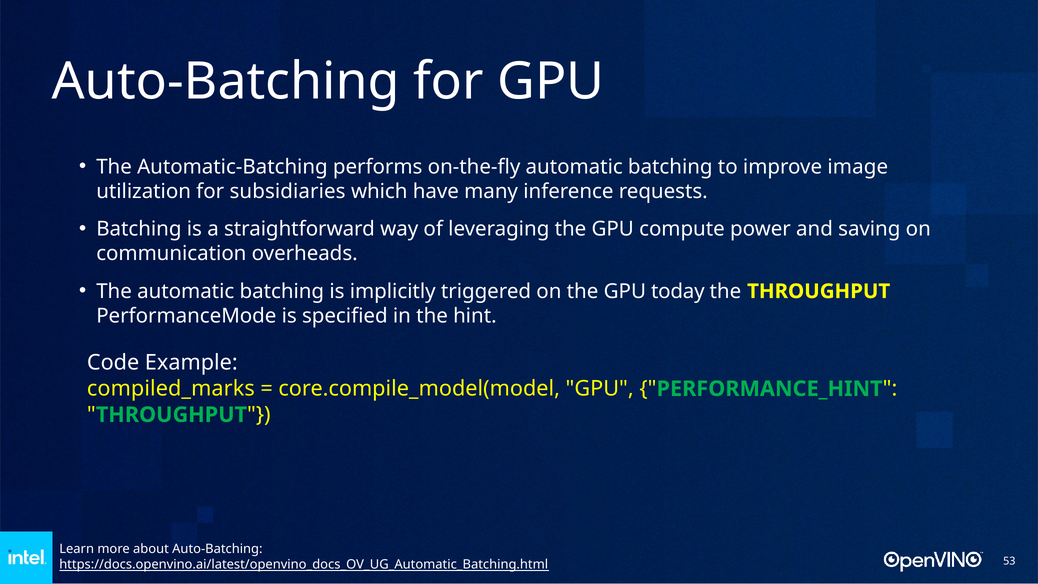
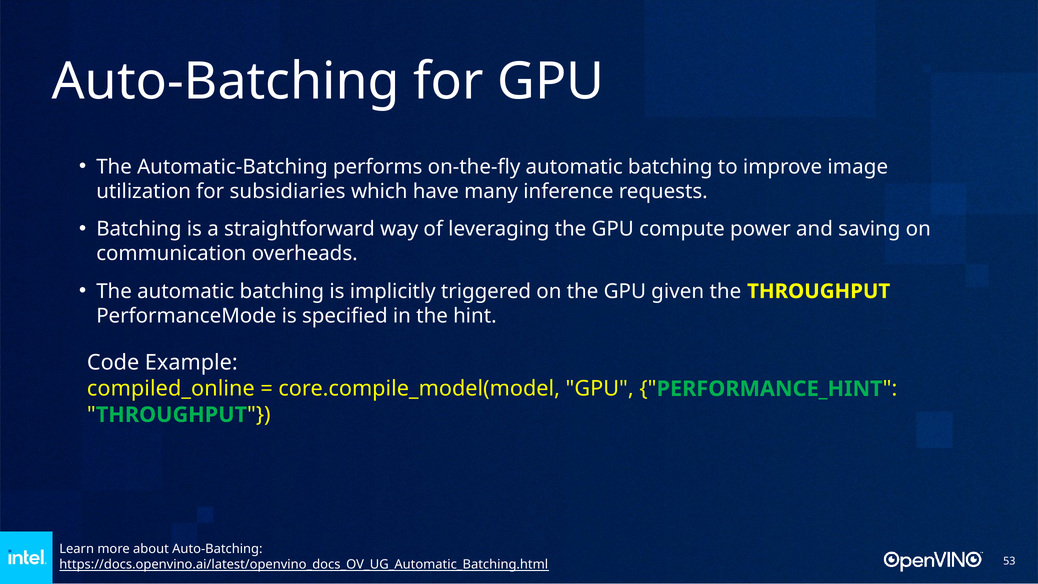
today: today -> given
compiled_marks: compiled_marks -> compiled_online
